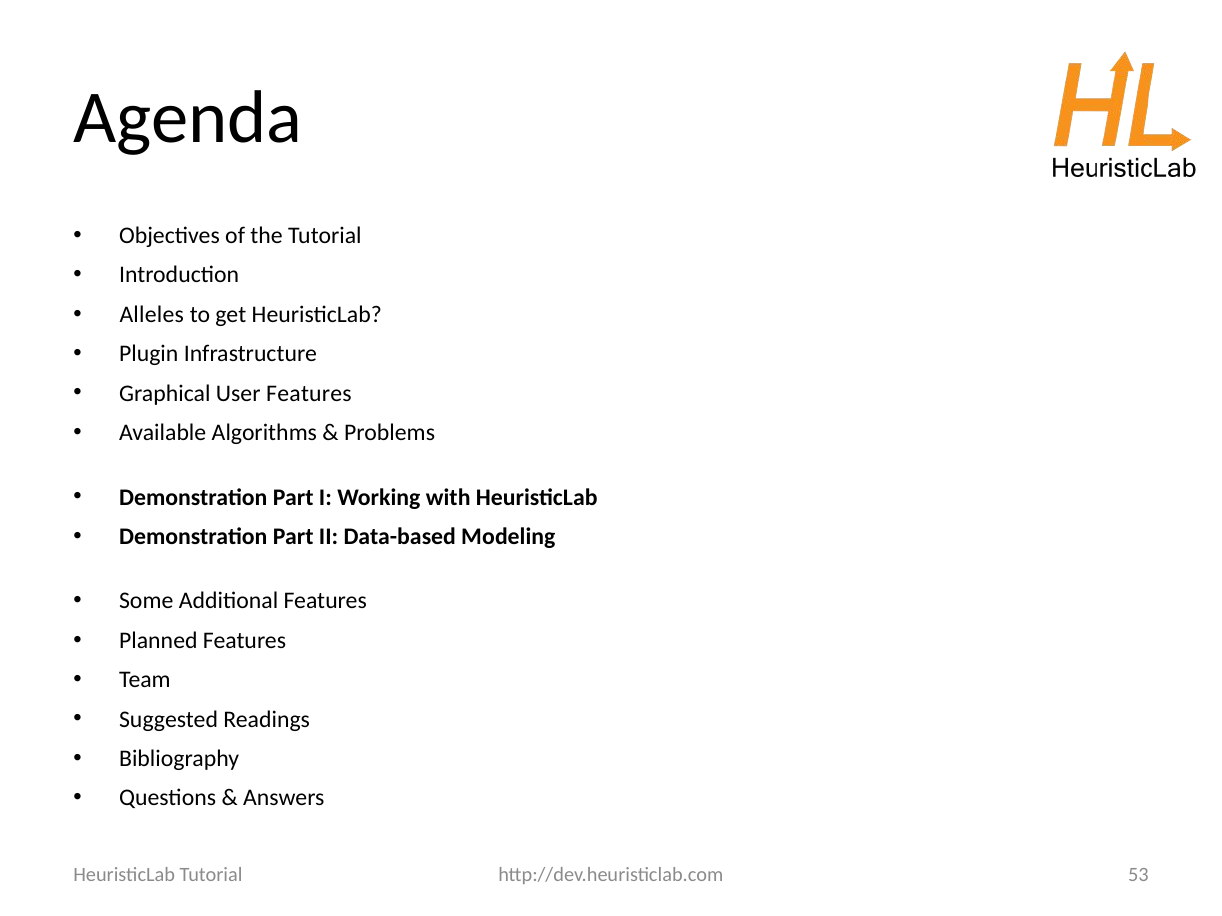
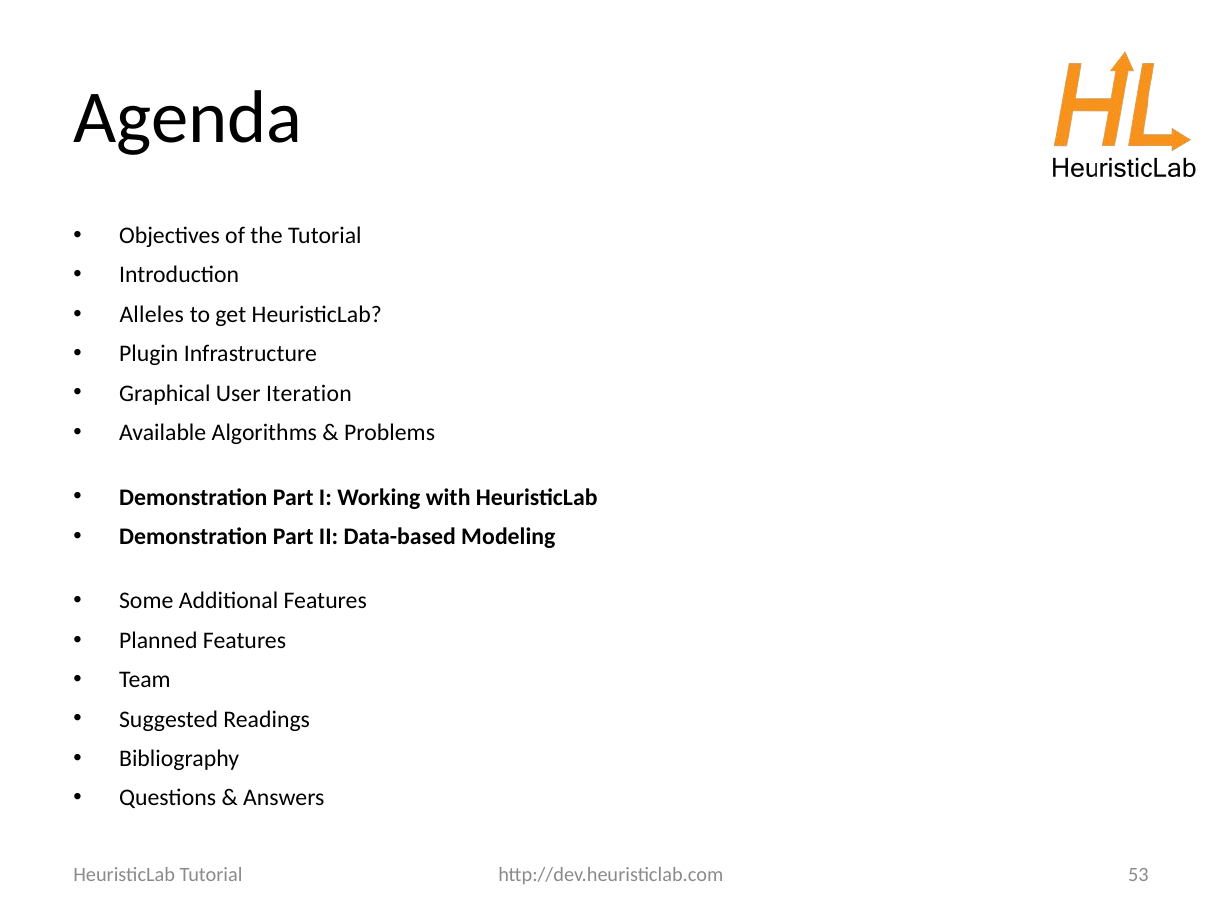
User Features: Features -> Iteration
